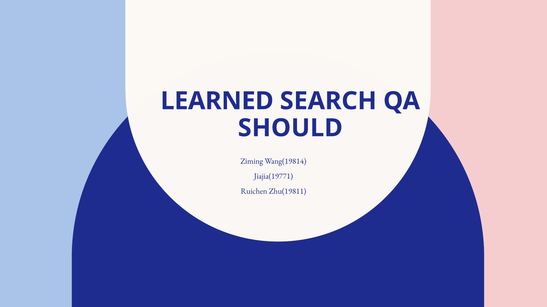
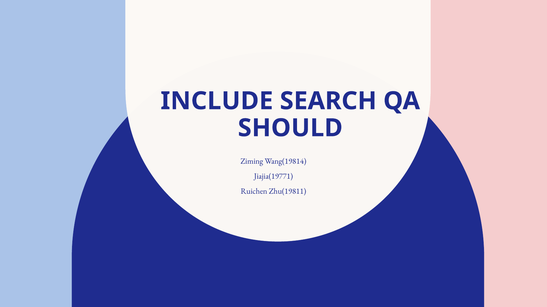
LEARNED: LEARNED -> INCLUDE
